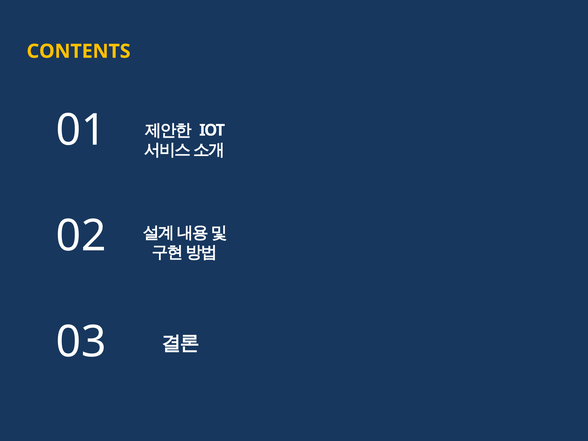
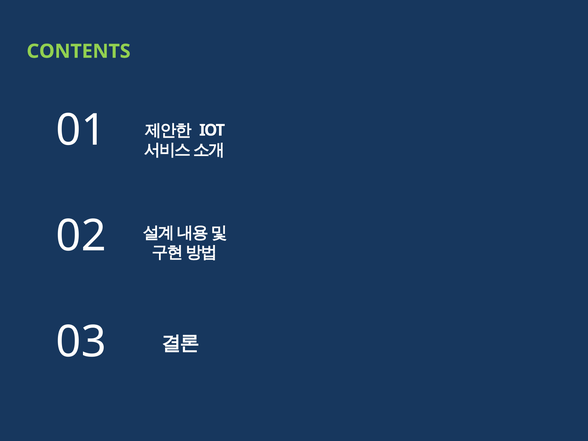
CONTENTS colour: yellow -> light green
